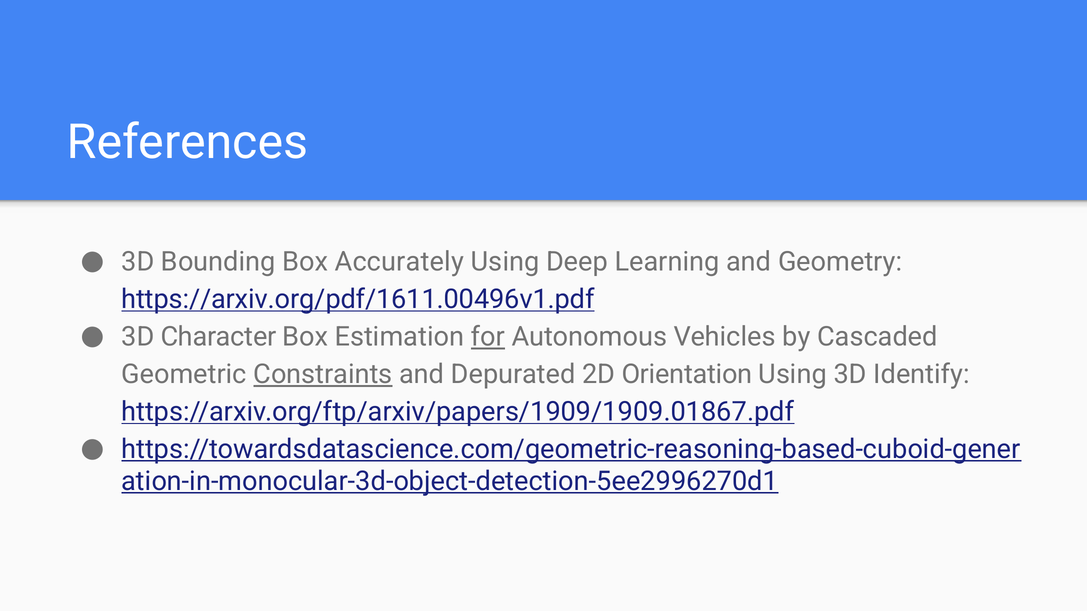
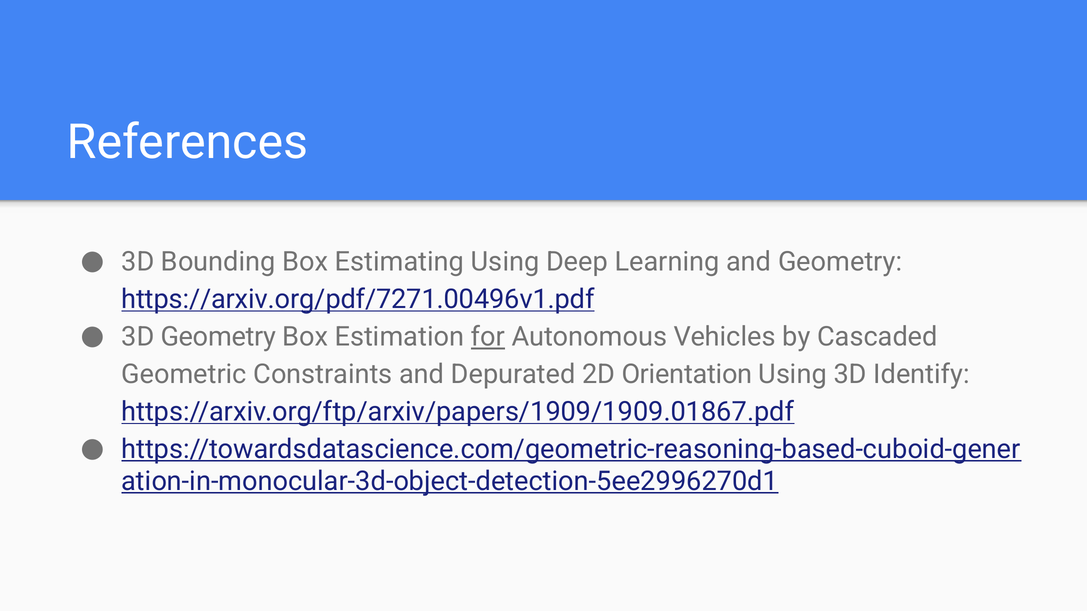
Accurately: Accurately -> Estimating
https://arxiv.org/pdf/1611.00496v1.pdf: https://arxiv.org/pdf/1611.00496v1.pdf -> https://arxiv.org/pdf/7271.00496v1.pdf
3D Character: Character -> Geometry
Constraints underline: present -> none
